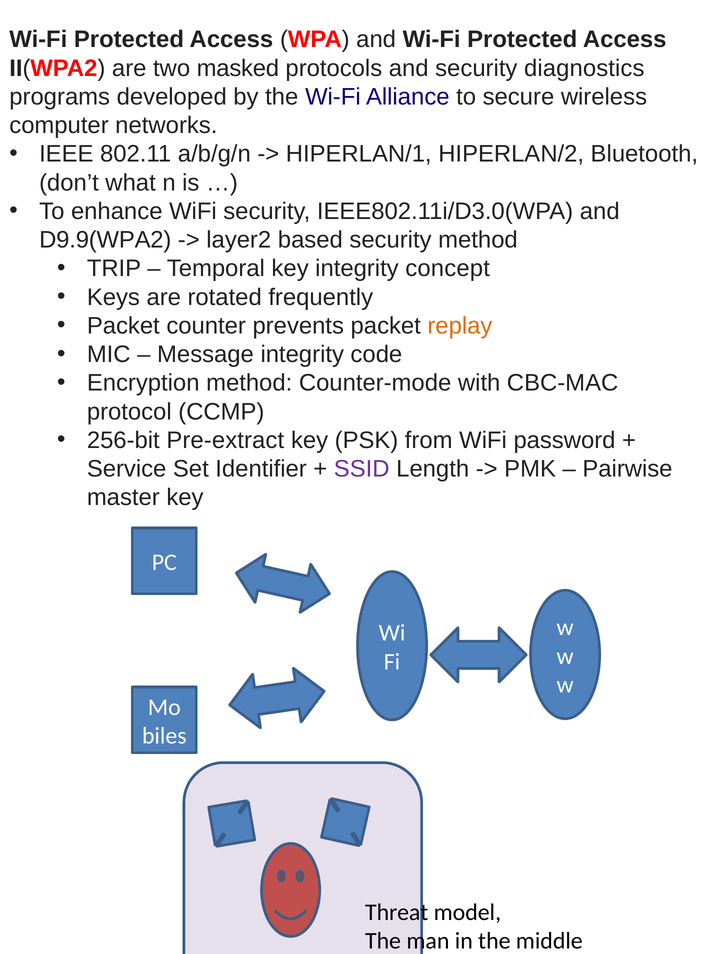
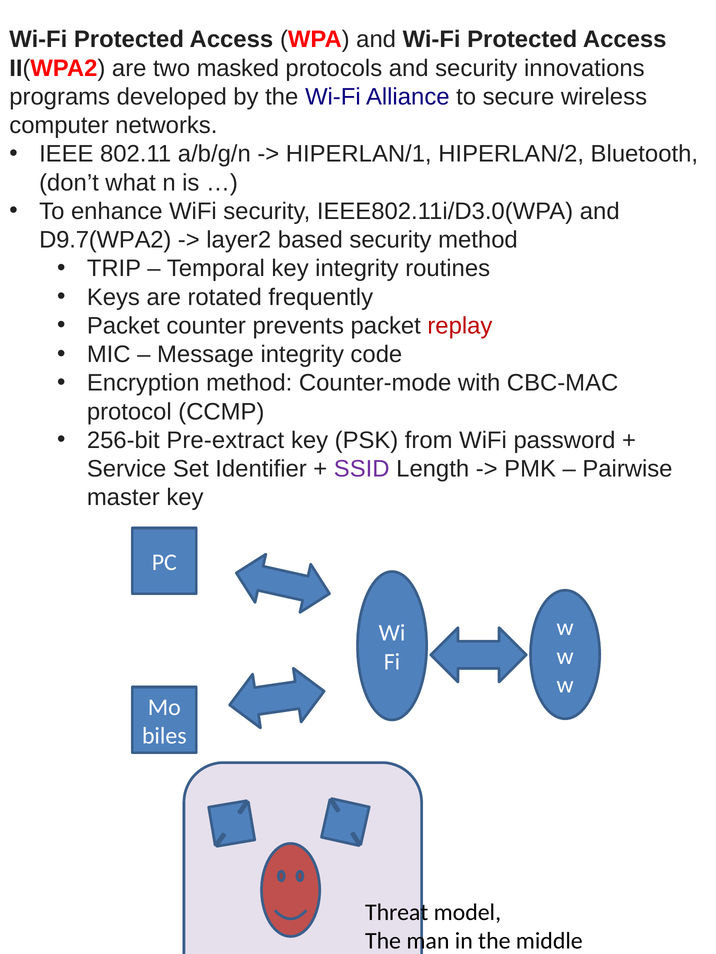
diagnostics: diagnostics -> innovations
D9.9(WPA2: D9.9(WPA2 -> D9.7(WPA2
concept: concept -> routines
replay colour: orange -> red
